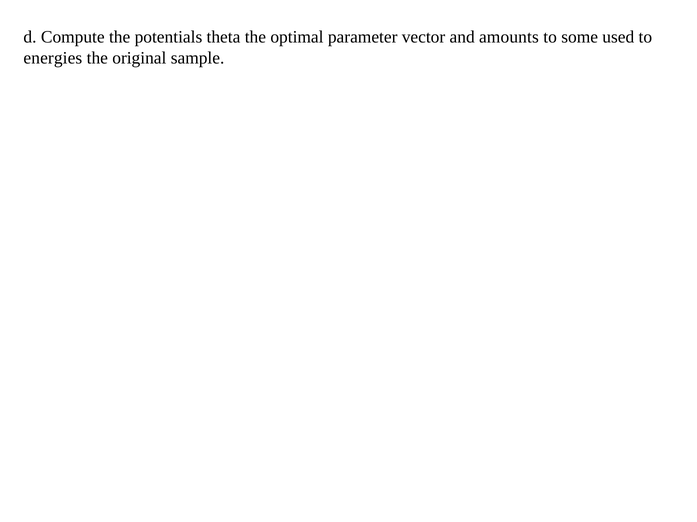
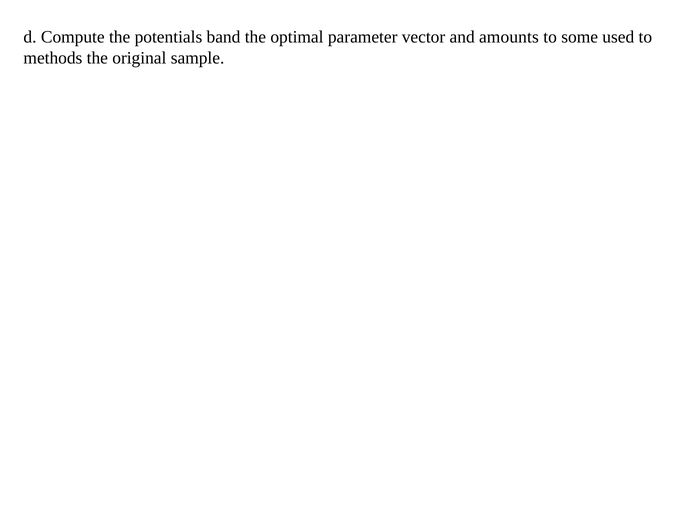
theta: theta -> band
energies: energies -> methods
